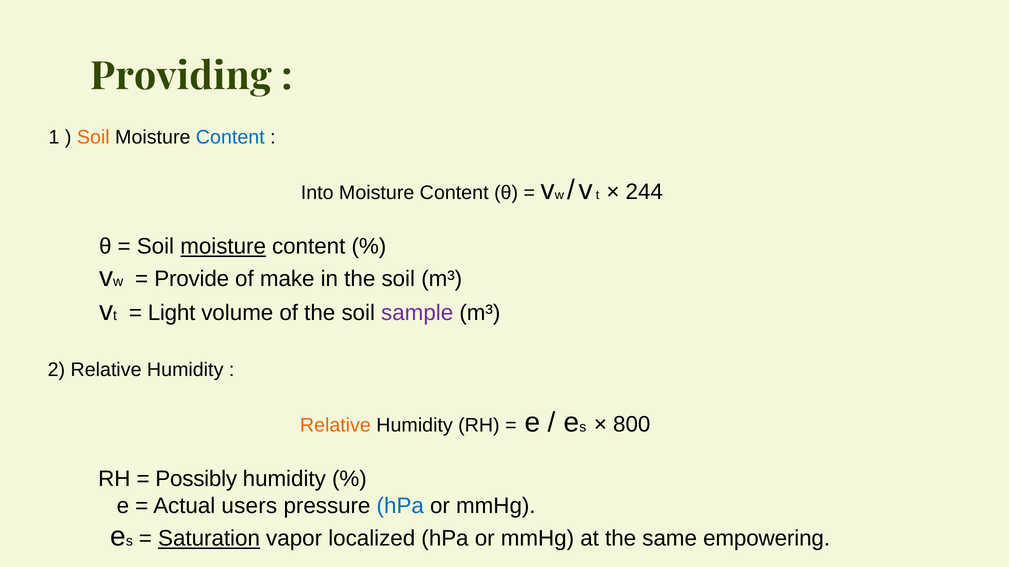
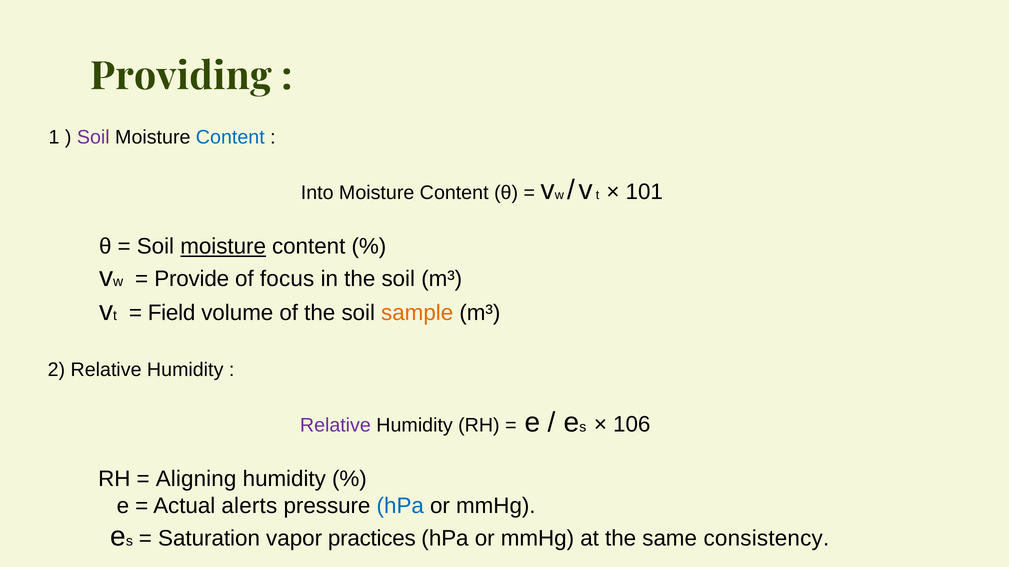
Soil at (93, 137) colour: orange -> purple
244: 244 -> 101
make: make -> focus
Light: Light -> Field
sample colour: purple -> orange
Relative at (335, 426) colour: orange -> purple
800: 800 -> 106
Possibly: Possibly -> Aligning
users: users -> alerts
Saturation underline: present -> none
localized: localized -> practices
empowering: empowering -> consistency
